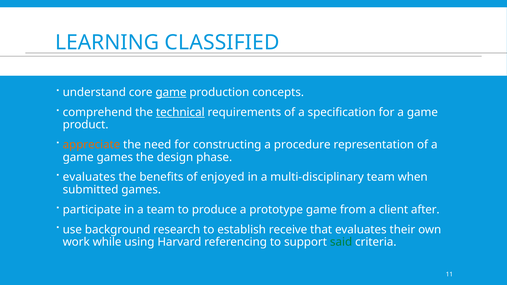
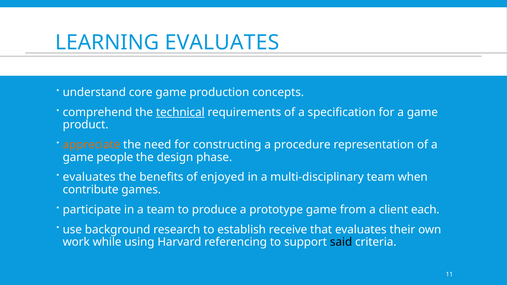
LEARNING CLASSIFIED: CLASSIFIED -> EVALUATES
game at (171, 92) underline: present -> none
game games: games -> people
submitted: submitted -> contribute
after: after -> each
said colour: green -> black
